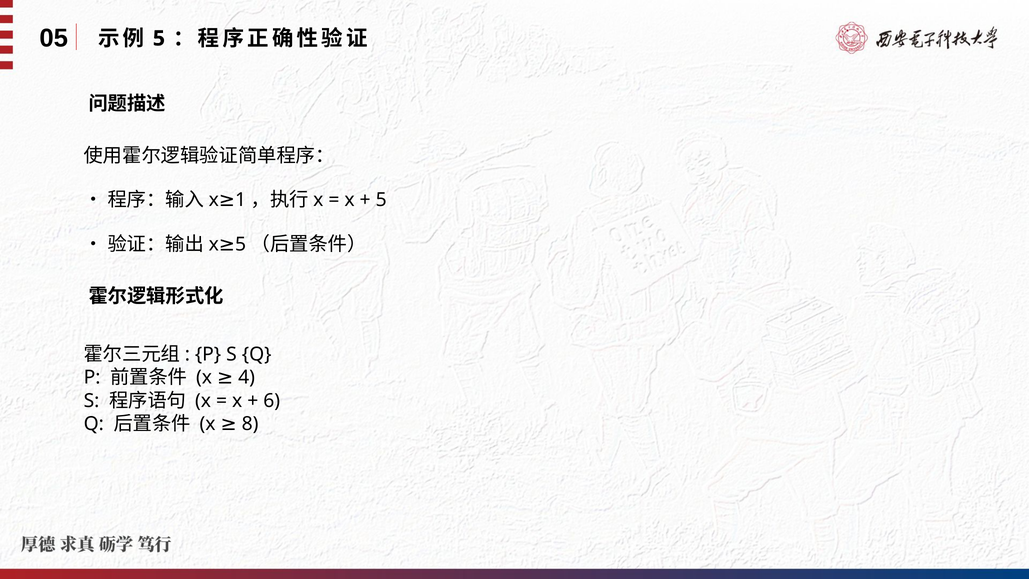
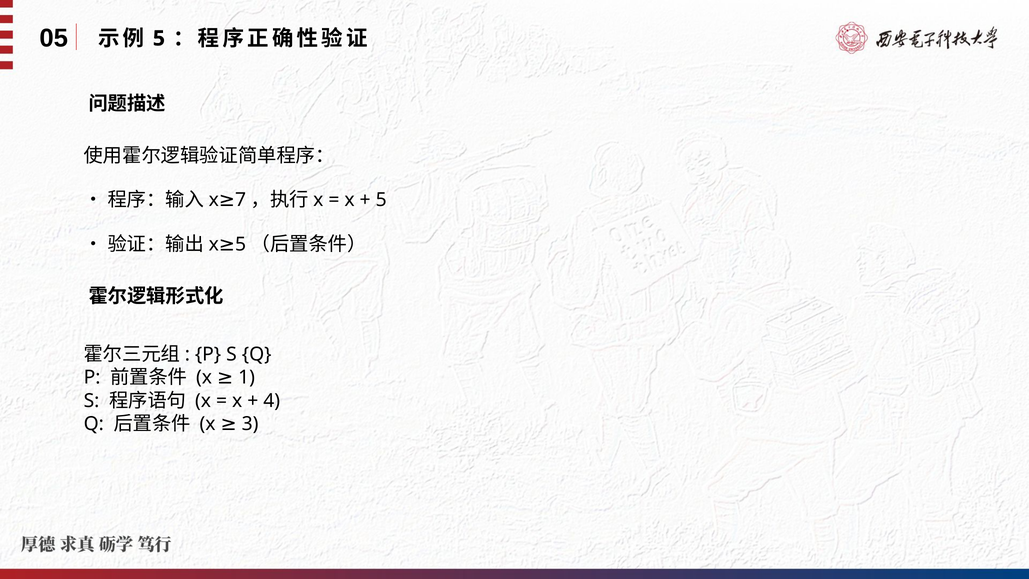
1: 1 -> 7
4: 4 -> 1
6: 6 -> 4
8: 8 -> 3
